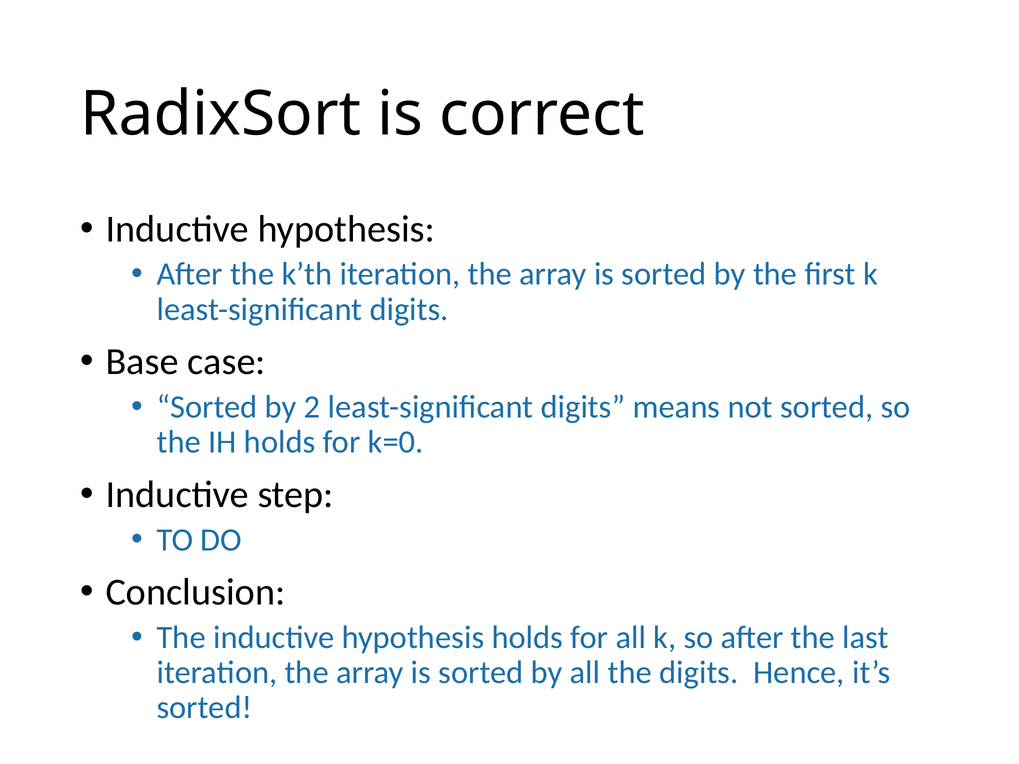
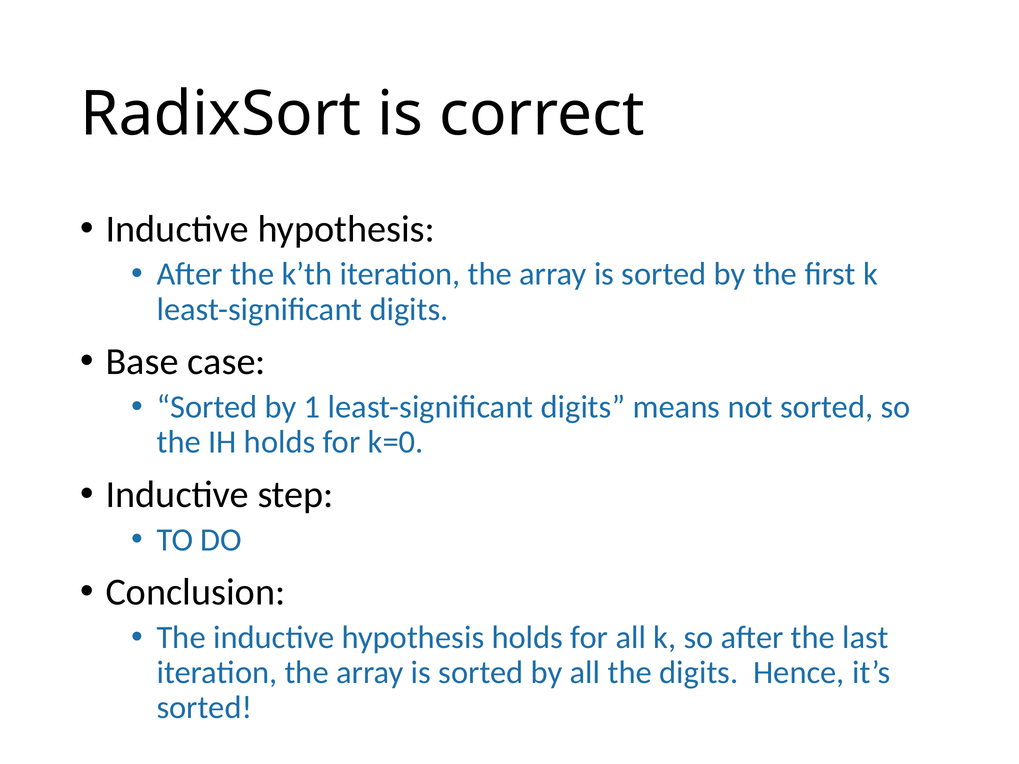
2: 2 -> 1
